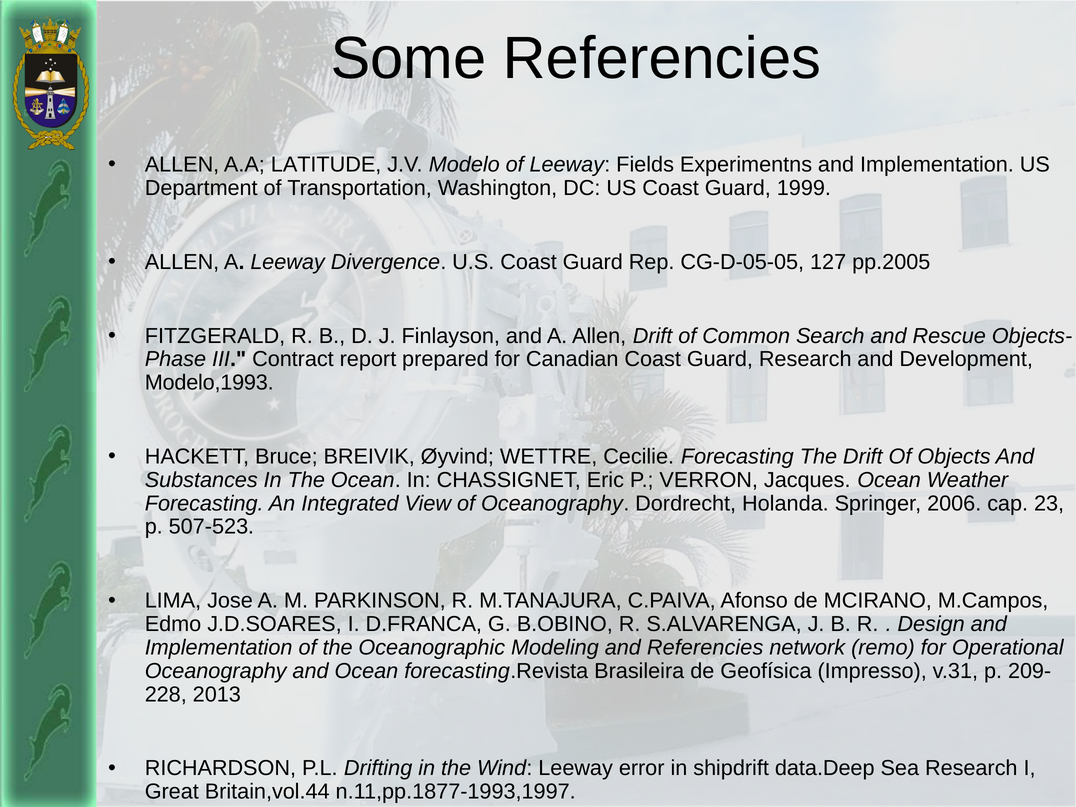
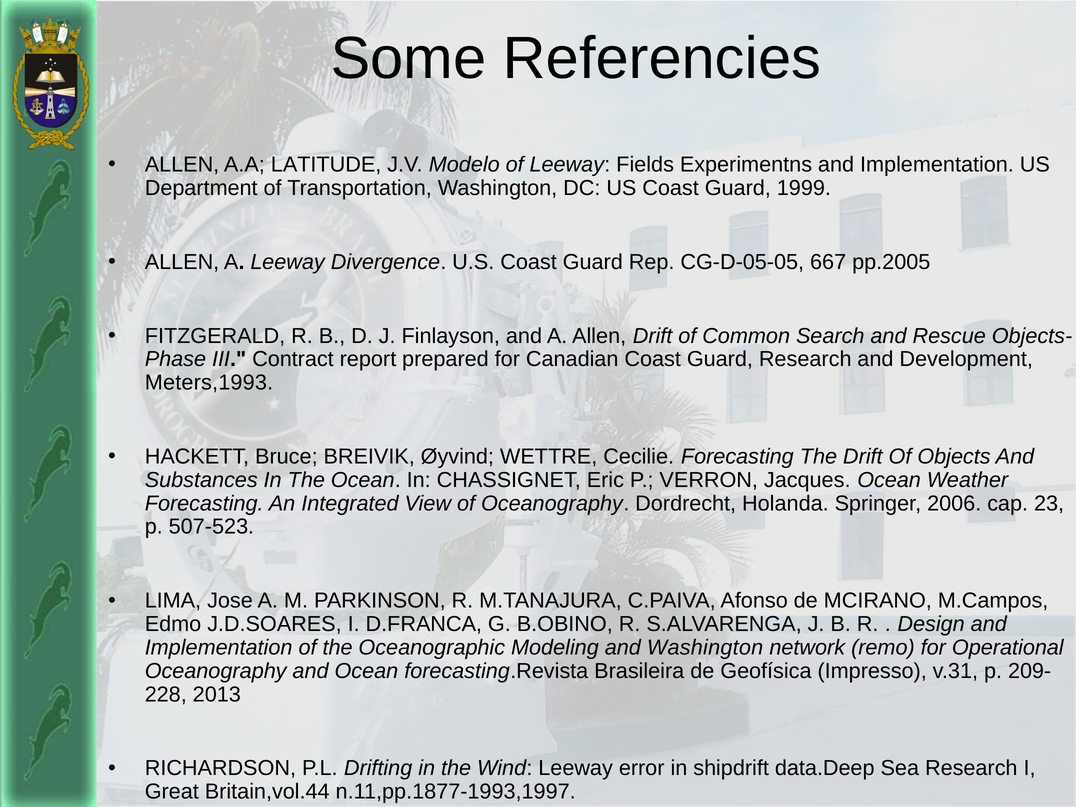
127: 127 -> 667
Modelo,1993: Modelo,1993 -> Meters,1993
and Referencies: Referencies -> Washington
